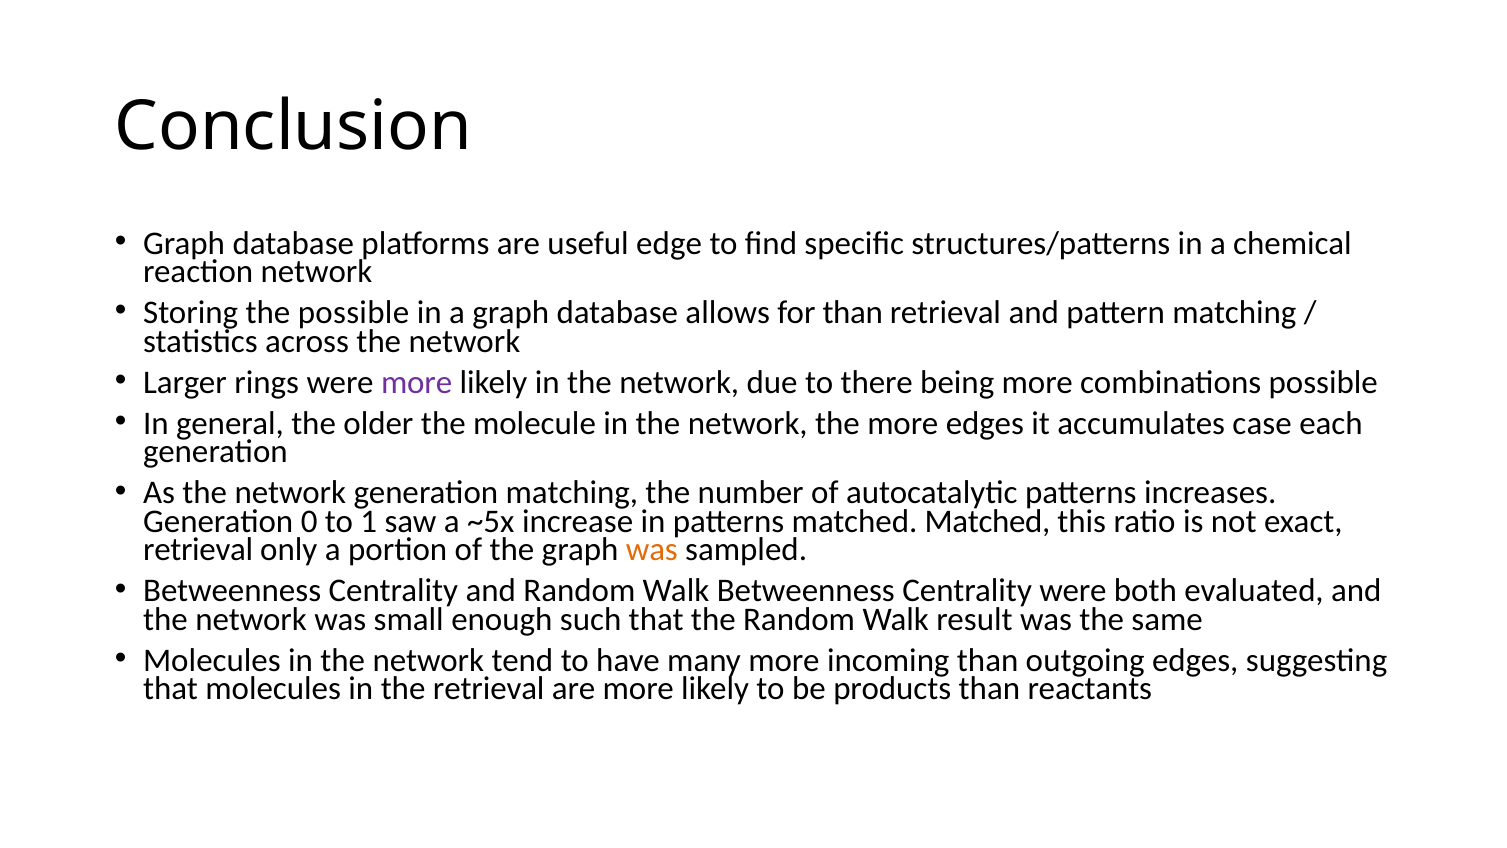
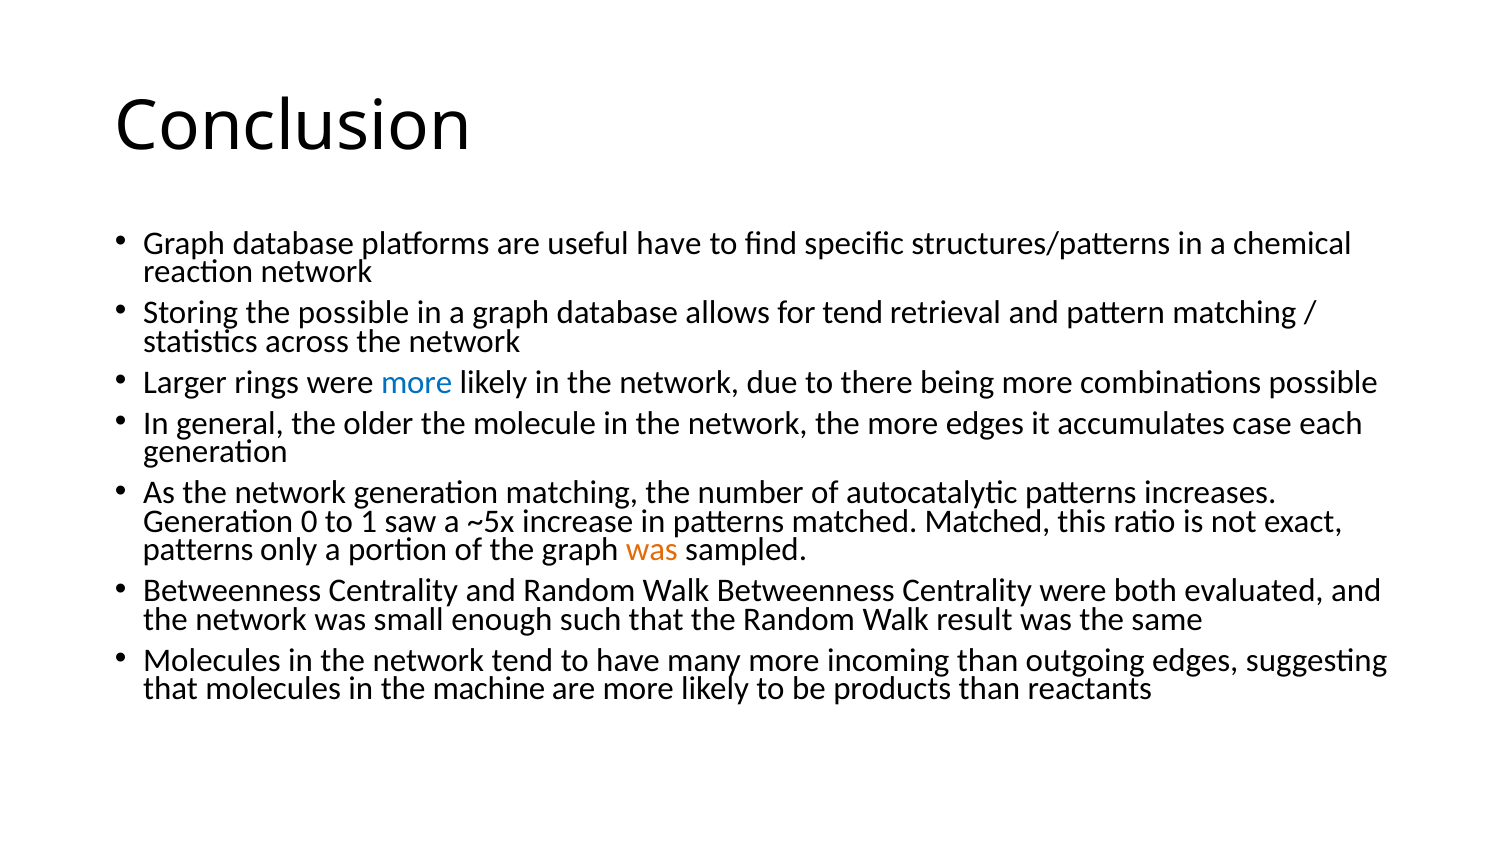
useful edge: edge -> have
for than: than -> tend
more at (417, 382) colour: purple -> blue
retrieval at (198, 550): retrieval -> patterns
the retrieval: retrieval -> machine
